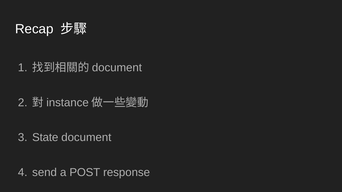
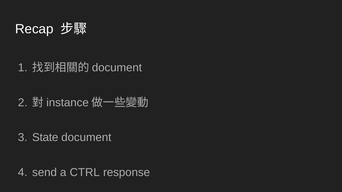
POST: POST -> CTRL
